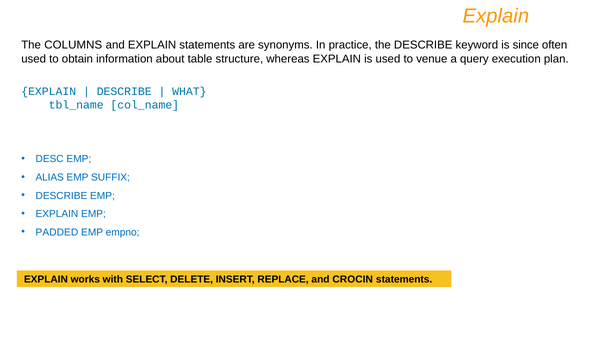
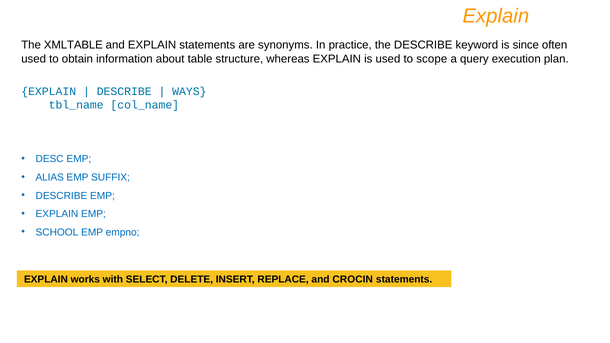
COLUMNS: COLUMNS -> XMLTABLE
venue: venue -> scope
WHAT: WHAT -> WAYS
PADDED: PADDED -> SCHOOL
